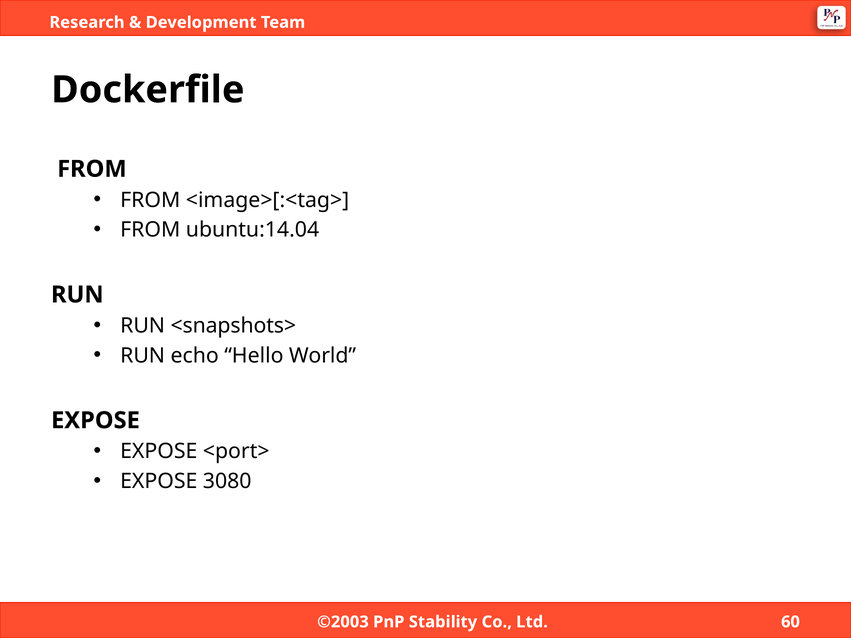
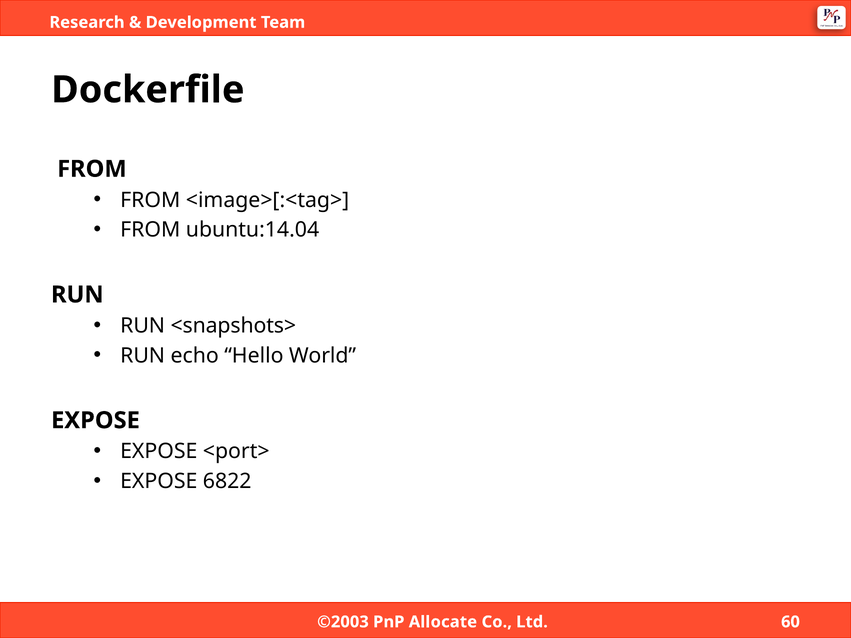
3080: 3080 -> 6822
Stability: Stability -> Allocate
